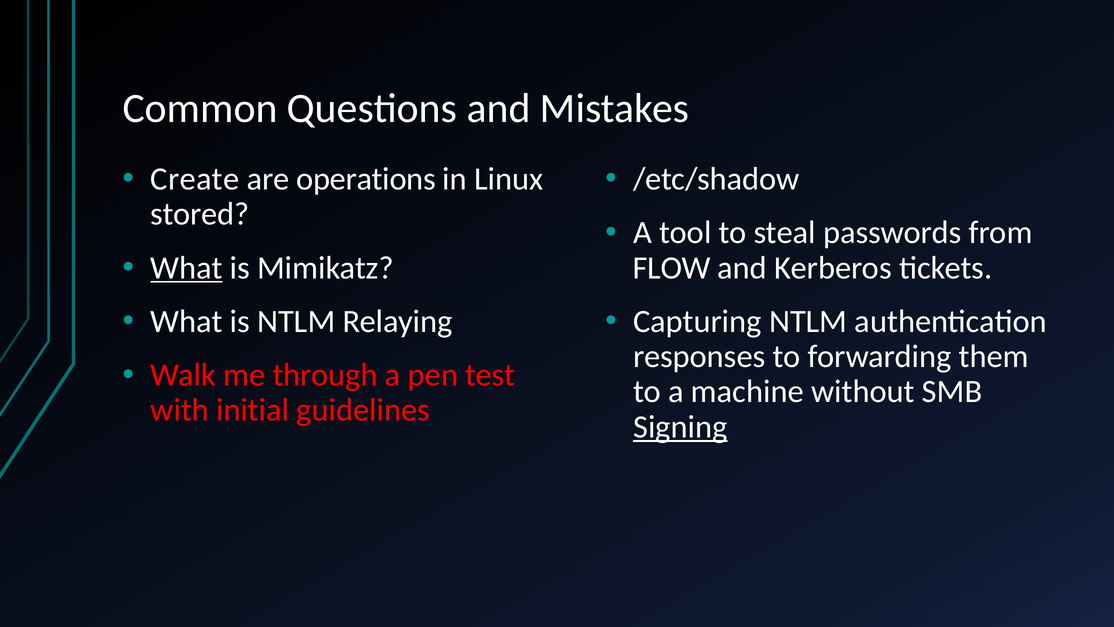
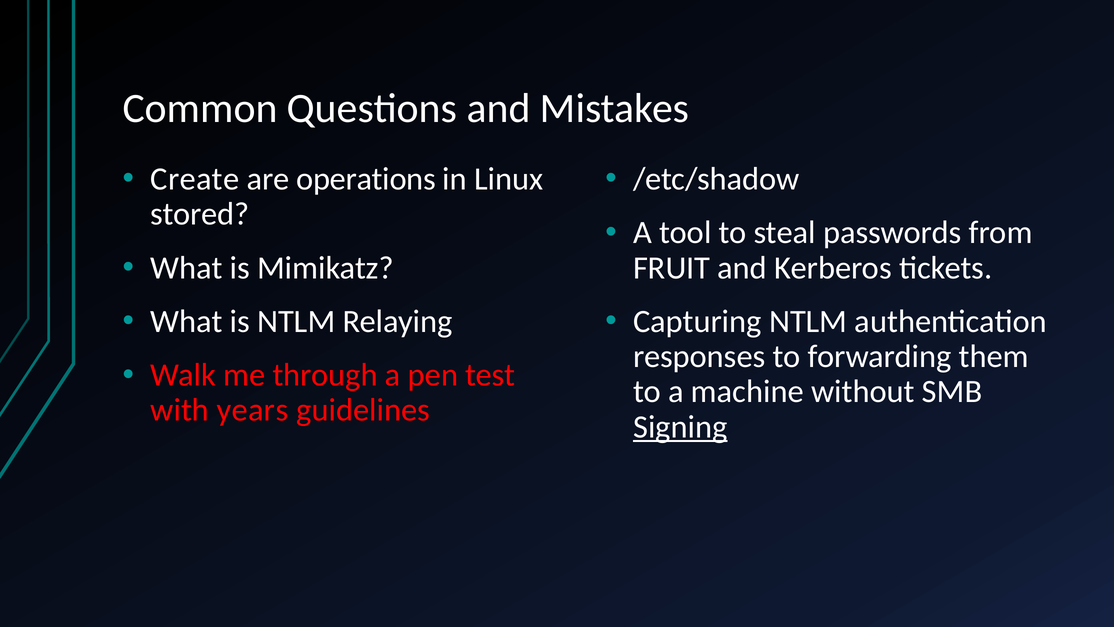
What at (186, 268) underline: present -> none
FLOW: FLOW -> FRUIT
initial: initial -> years
